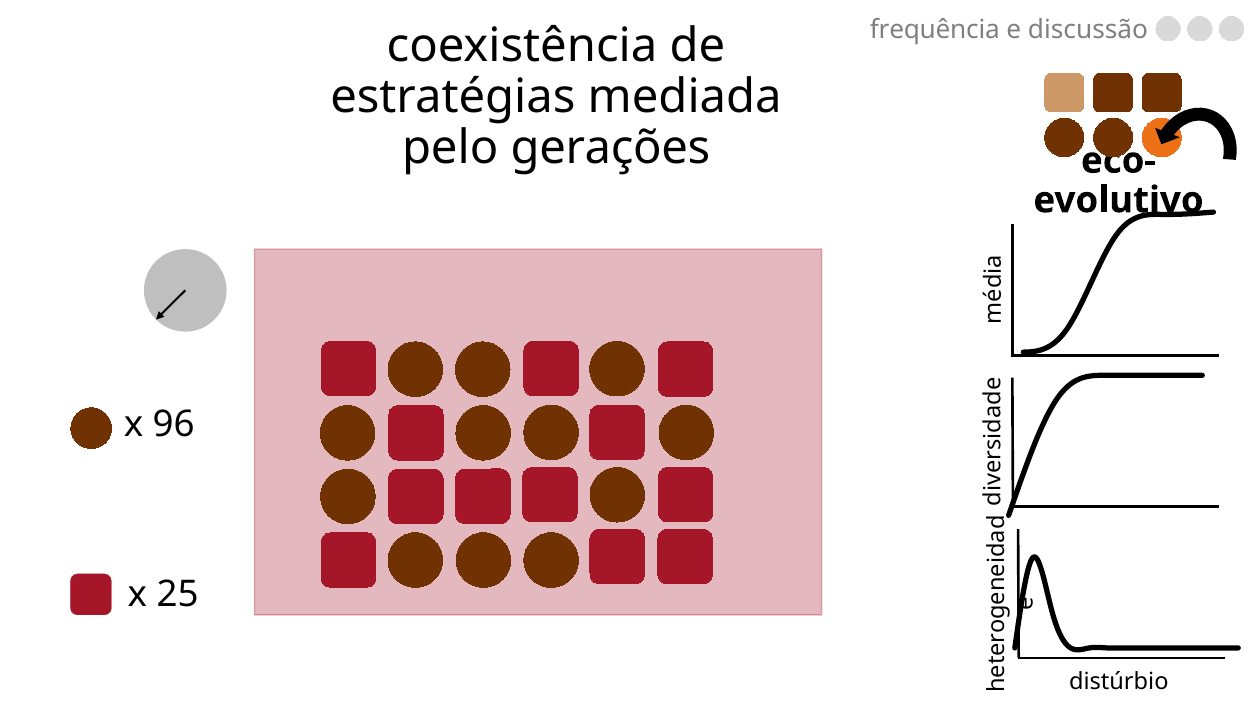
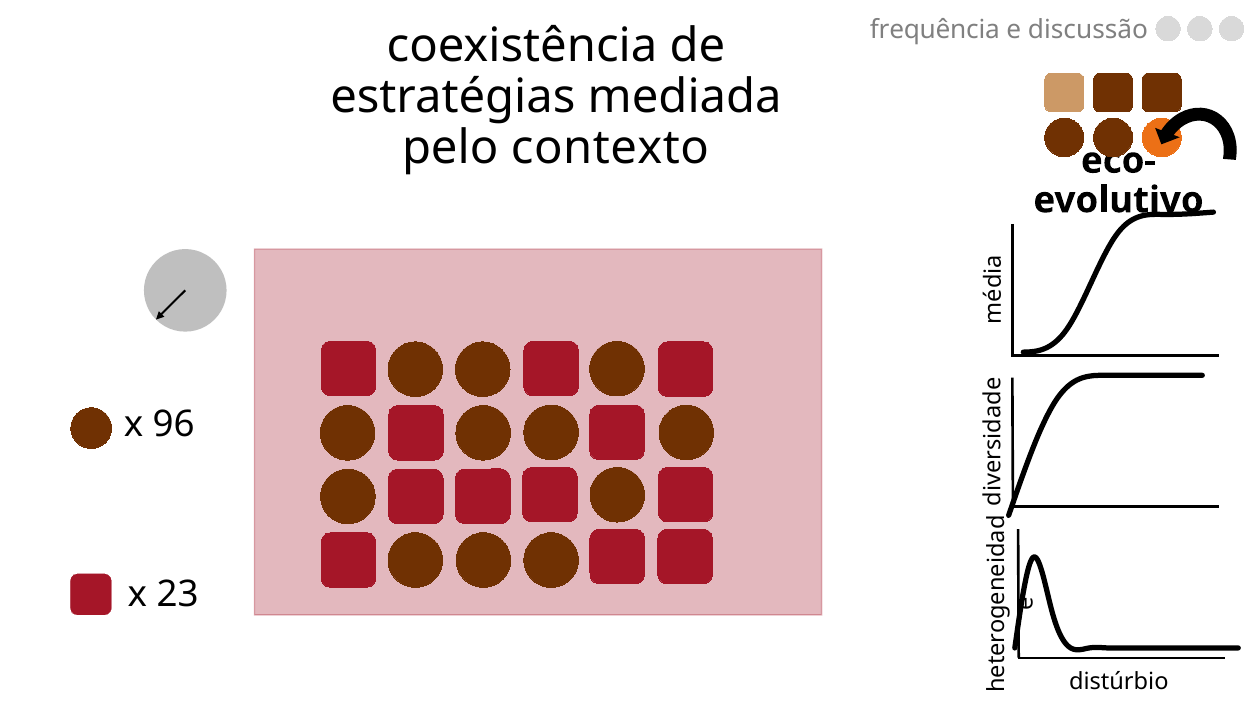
gerações: gerações -> contexto
25: 25 -> 23
